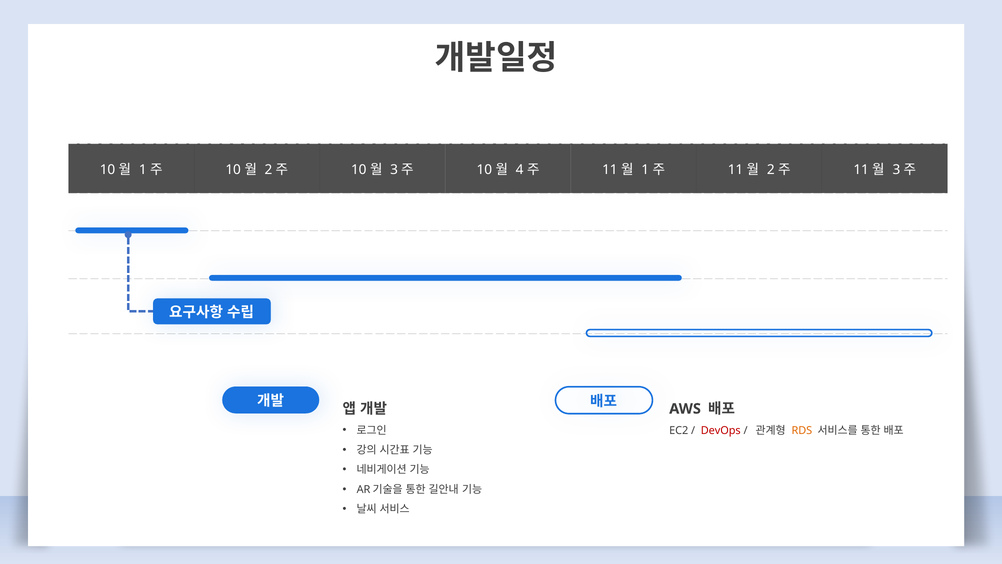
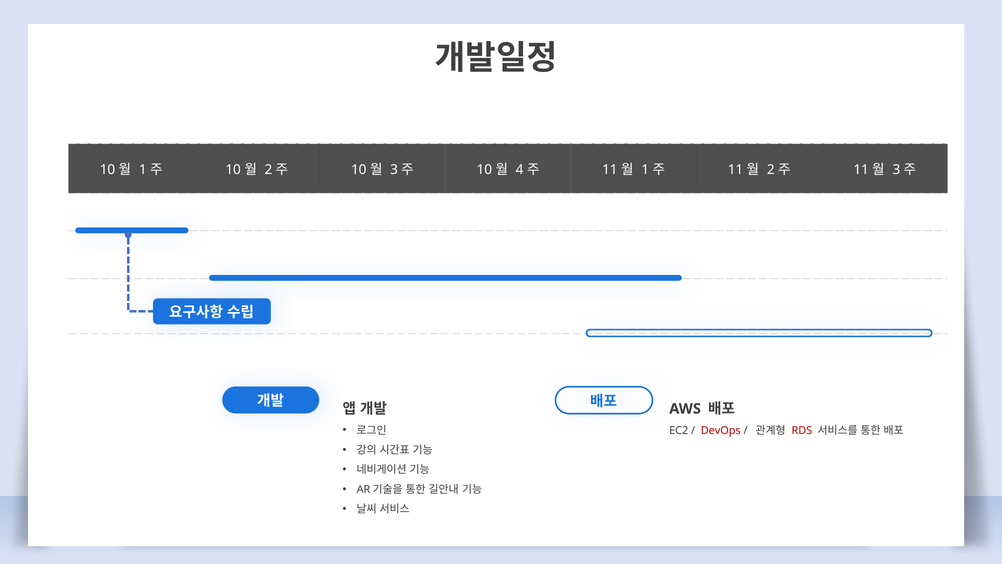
RDS colour: orange -> red
